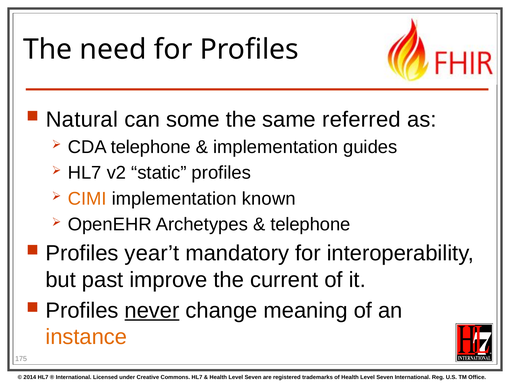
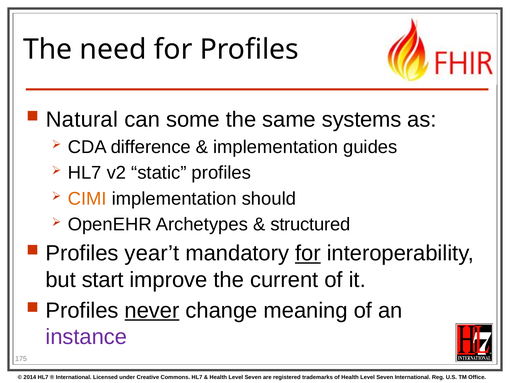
referred: referred -> systems
CDA telephone: telephone -> difference
known: known -> should
telephone at (310, 224): telephone -> structured
for at (308, 253) underline: none -> present
past: past -> start
instance colour: orange -> purple
